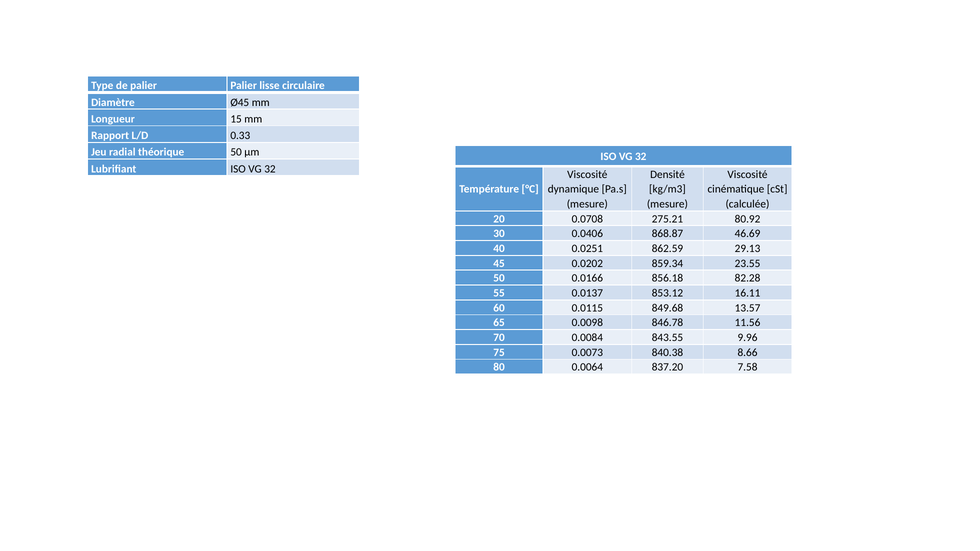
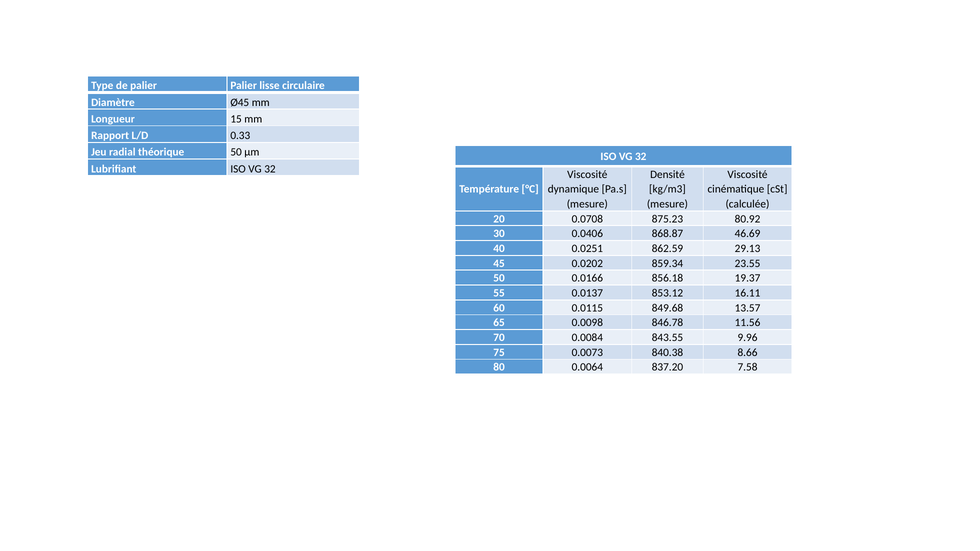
275.21: 275.21 -> 875.23
82.28: 82.28 -> 19.37
